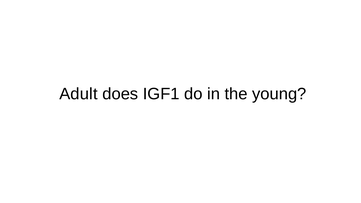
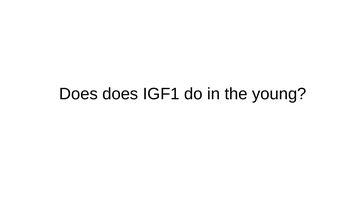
Adult at (78, 94): Adult -> Does
